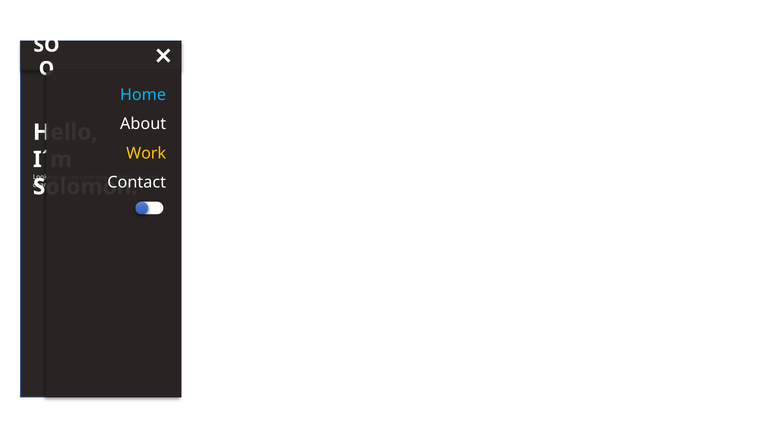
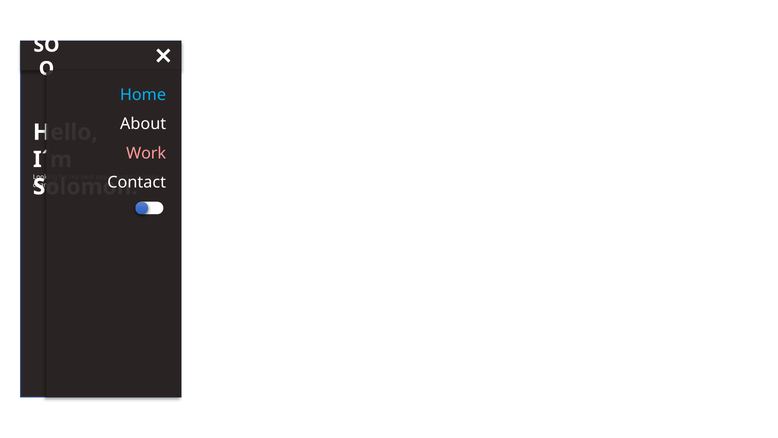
Work colour: yellow -> pink
